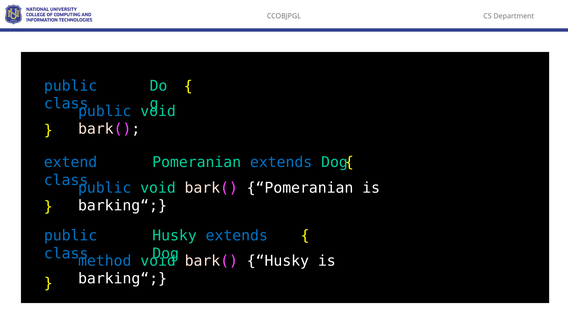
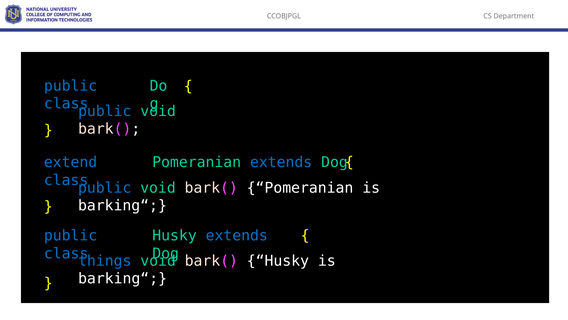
method: method -> things
